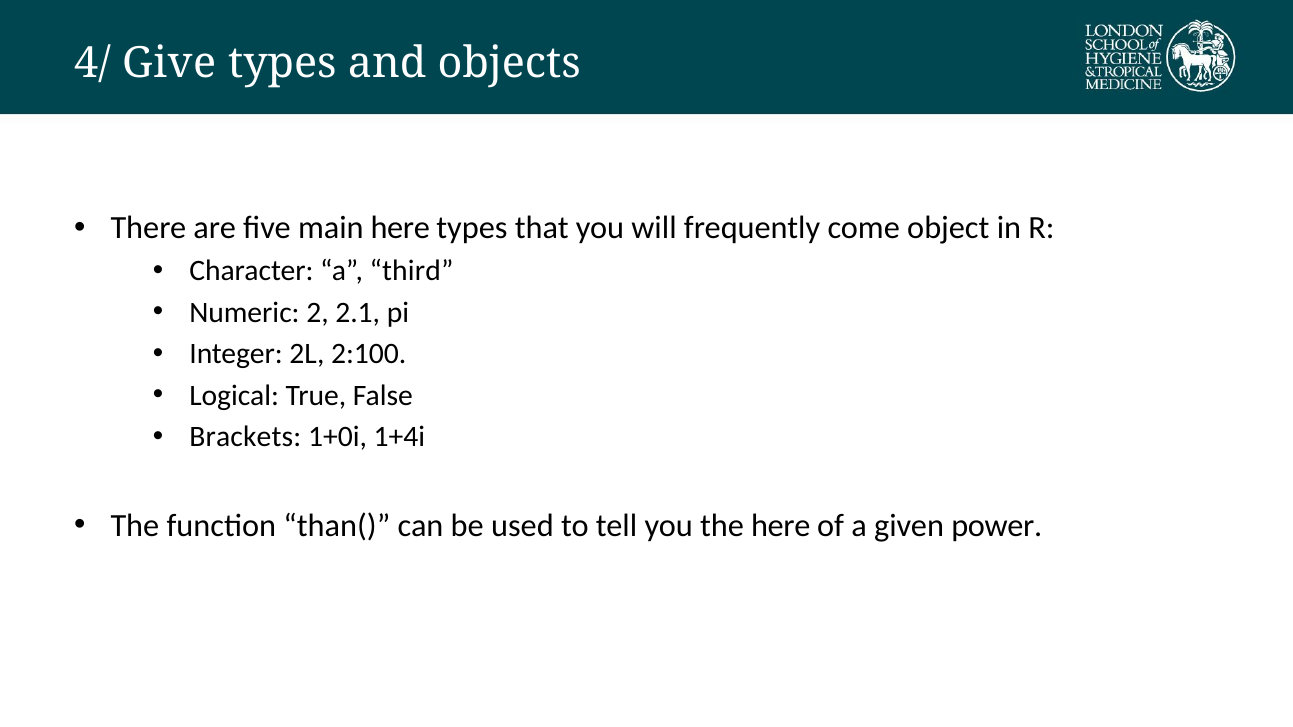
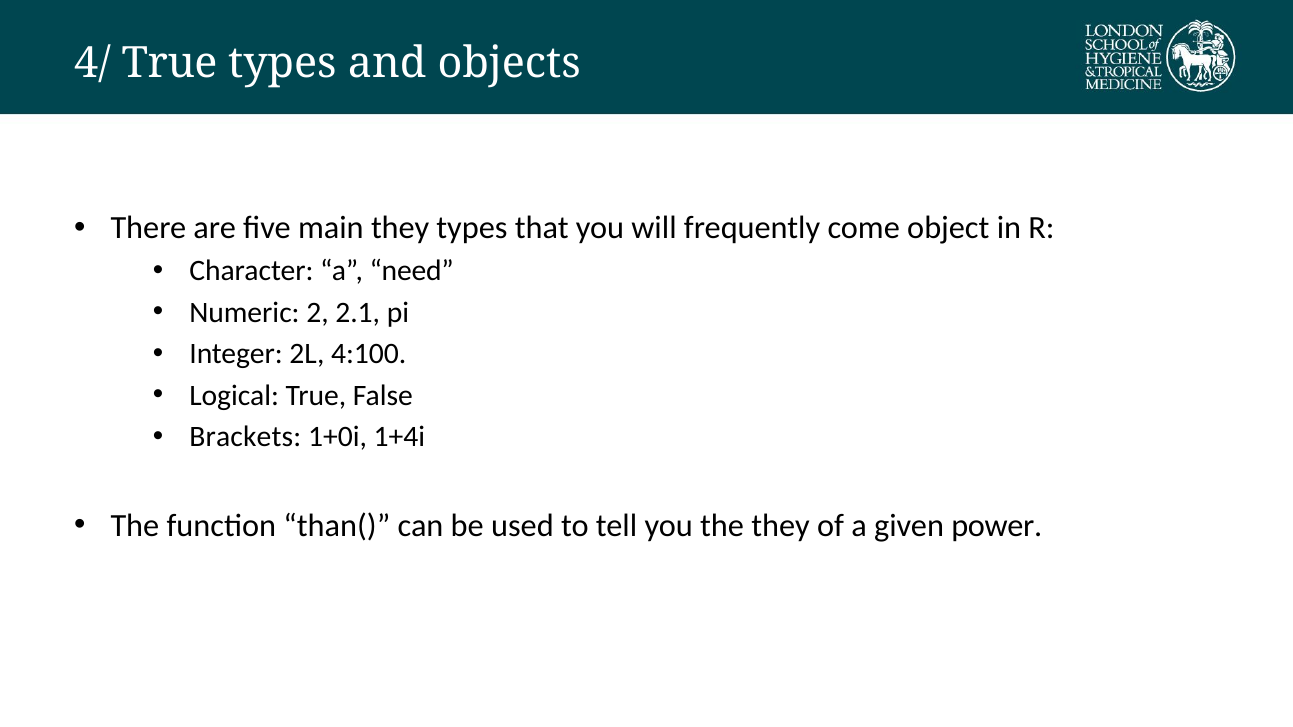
4/ Give: Give -> True
main here: here -> they
third: third -> need
2:100: 2:100 -> 4:100
the here: here -> they
